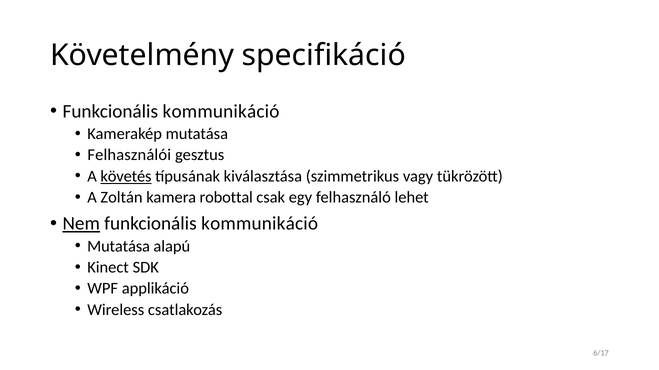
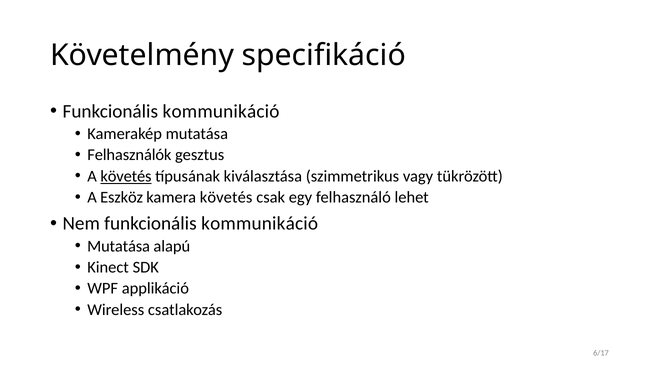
Felhasználói: Felhasználói -> Felhasználók
Zoltán: Zoltán -> Eszköz
kamera robottal: robottal -> követés
Nem underline: present -> none
